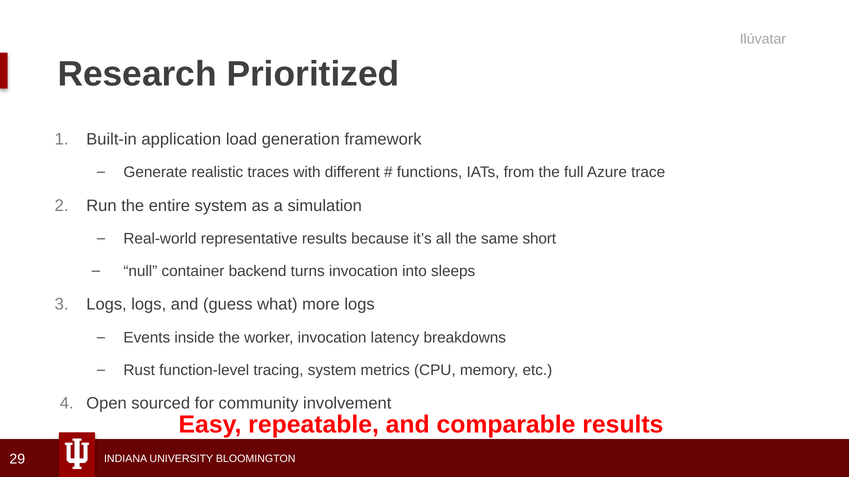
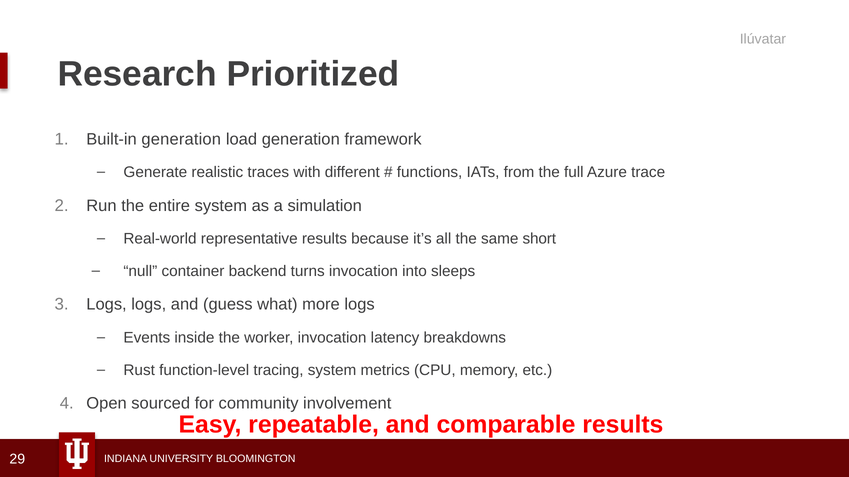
Built-in application: application -> generation
